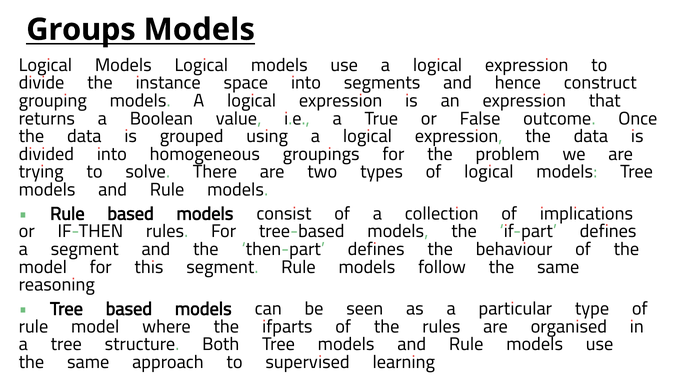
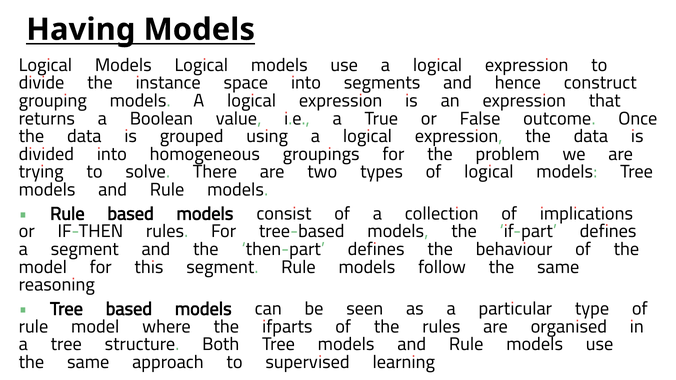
Groups: Groups -> Having
